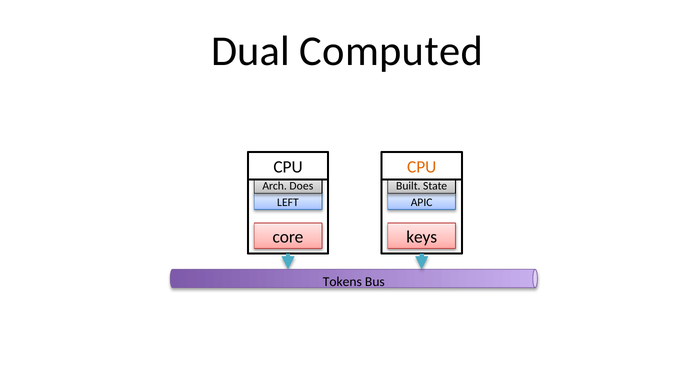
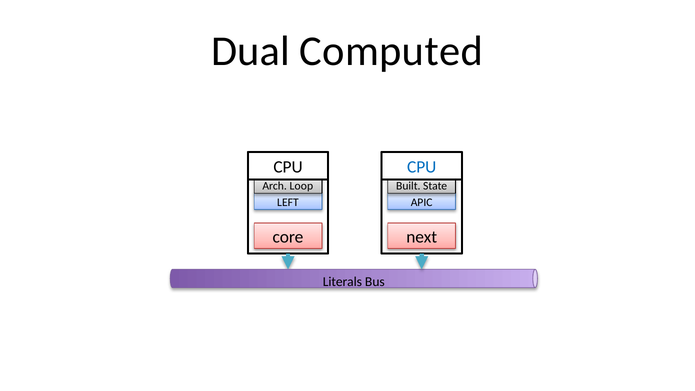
CPU at (422, 167) colour: orange -> blue
Does: Does -> Loop
keys: keys -> next
Tokens: Tokens -> Literals
